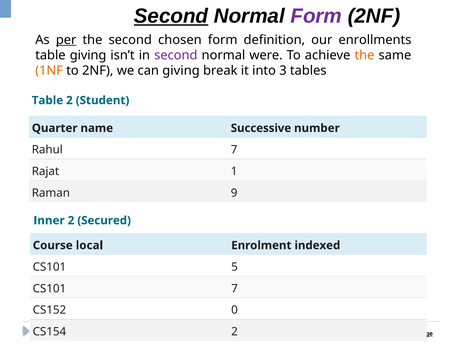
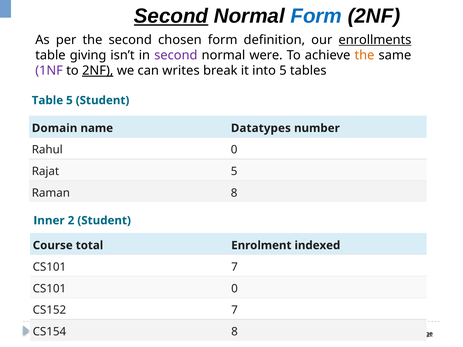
Form at (316, 16) colour: purple -> blue
per underline: present -> none
enrollments underline: none -> present
1NF colour: orange -> purple
2NF at (98, 71) underline: none -> present
can giving: giving -> writes
into 3: 3 -> 5
Table 2: 2 -> 5
Quarter: Quarter -> Domain
Successive: Successive -> Datatypes
Rahul 7: 7 -> 0
Rajat 1: 1 -> 5
Raman 9: 9 -> 8
2 Secured: Secured -> Student
local: local -> total
CS101 5: 5 -> 7
CS101 7: 7 -> 0
CS152 0: 0 -> 7
CS154 2: 2 -> 8
